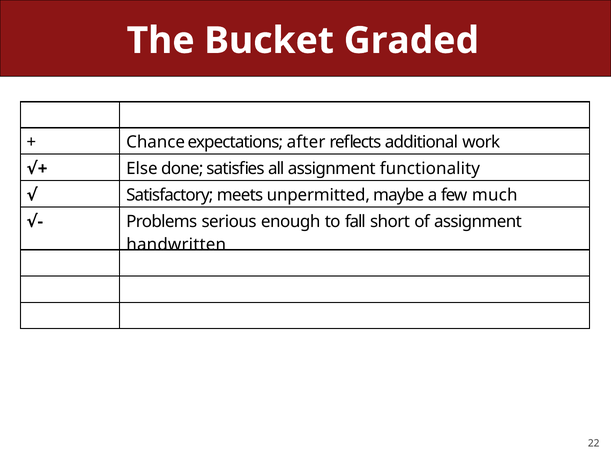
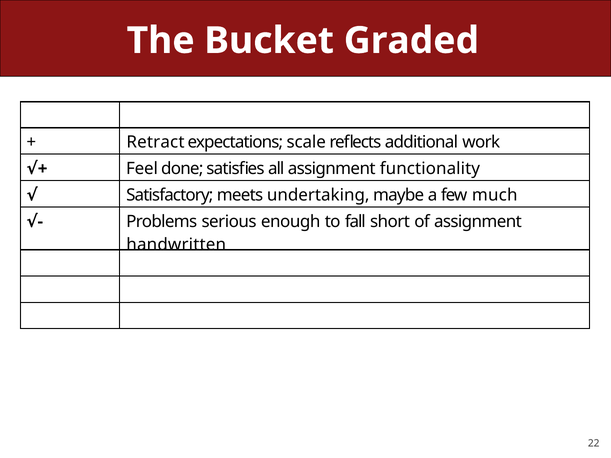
Chance: Chance -> Retract
after: after -> scale
Else: Else -> Feel
unpermitted: unpermitted -> undertaking
